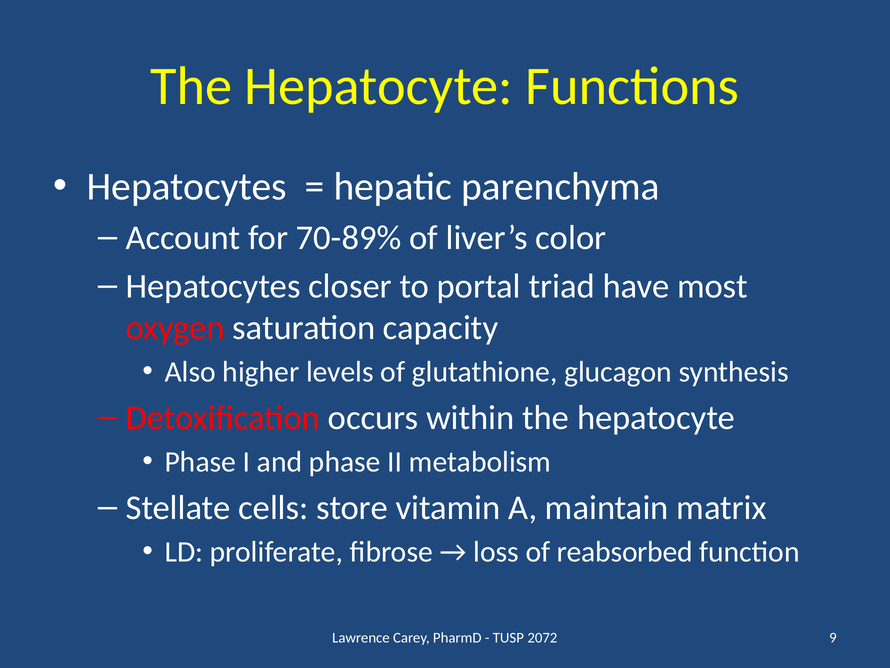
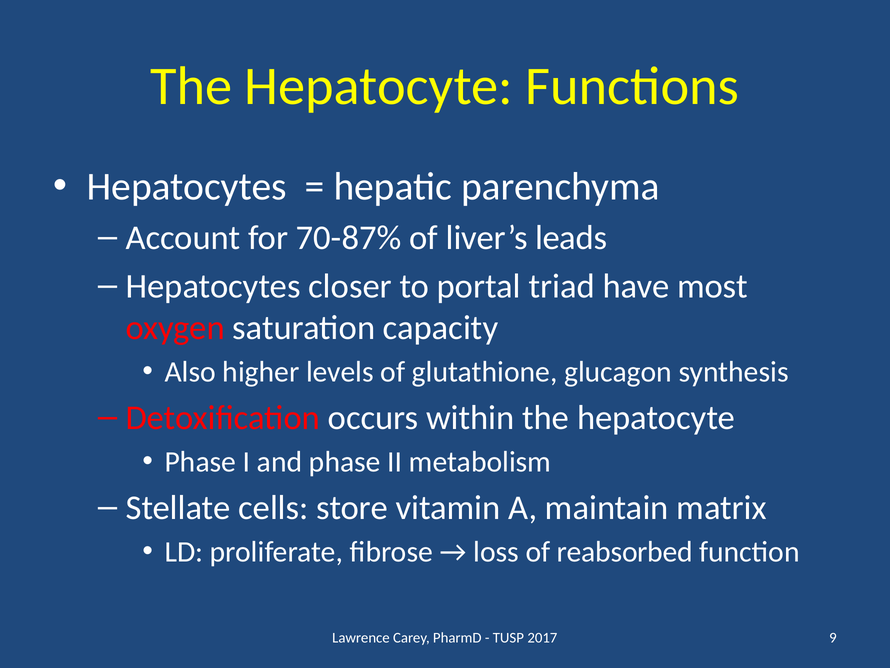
70-89%: 70-89% -> 70-87%
color: color -> leads
2072: 2072 -> 2017
